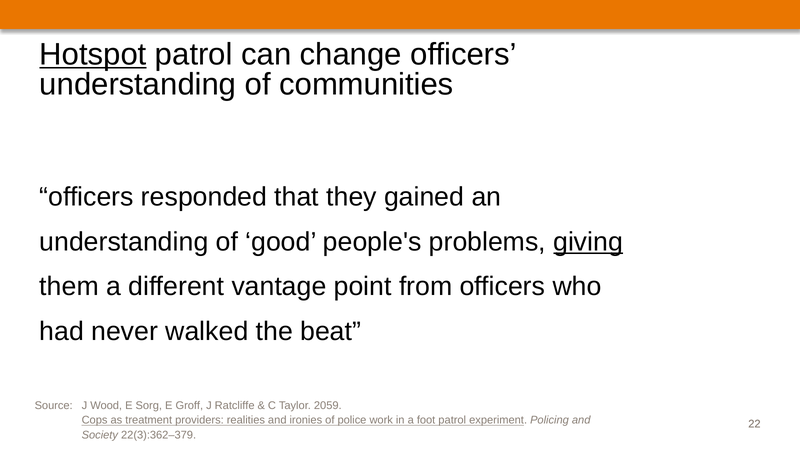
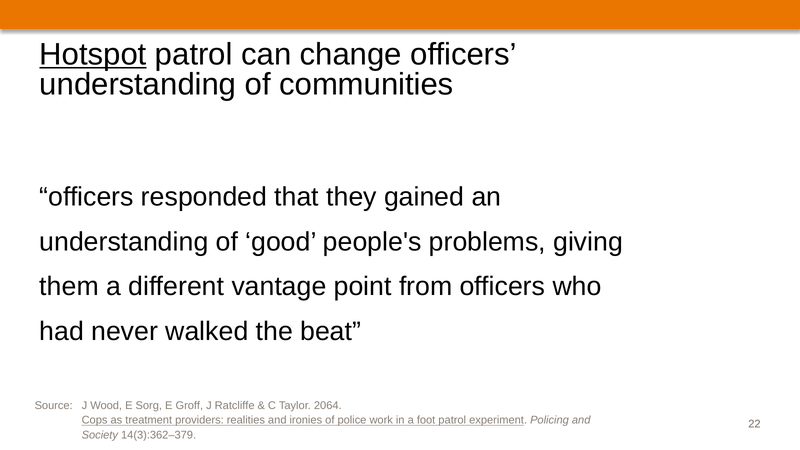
giving underline: present -> none
2059: 2059 -> 2064
22(3):362–379: 22(3):362–379 -> 14(3):362–379
